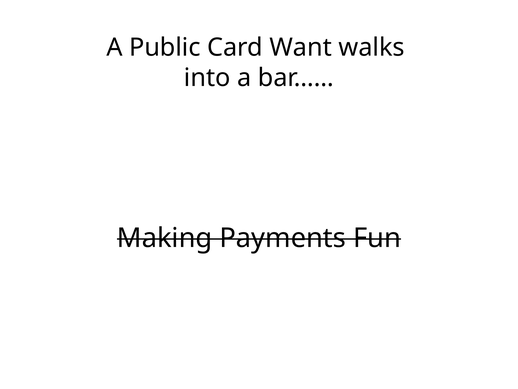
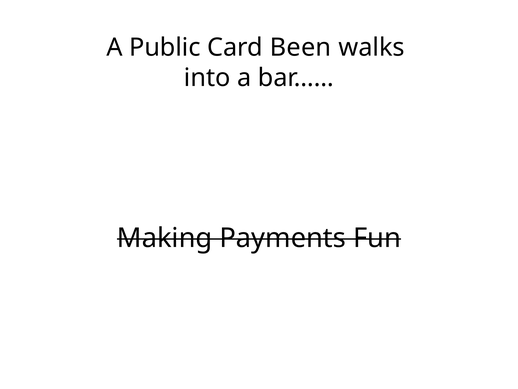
Want: Want -> Been
